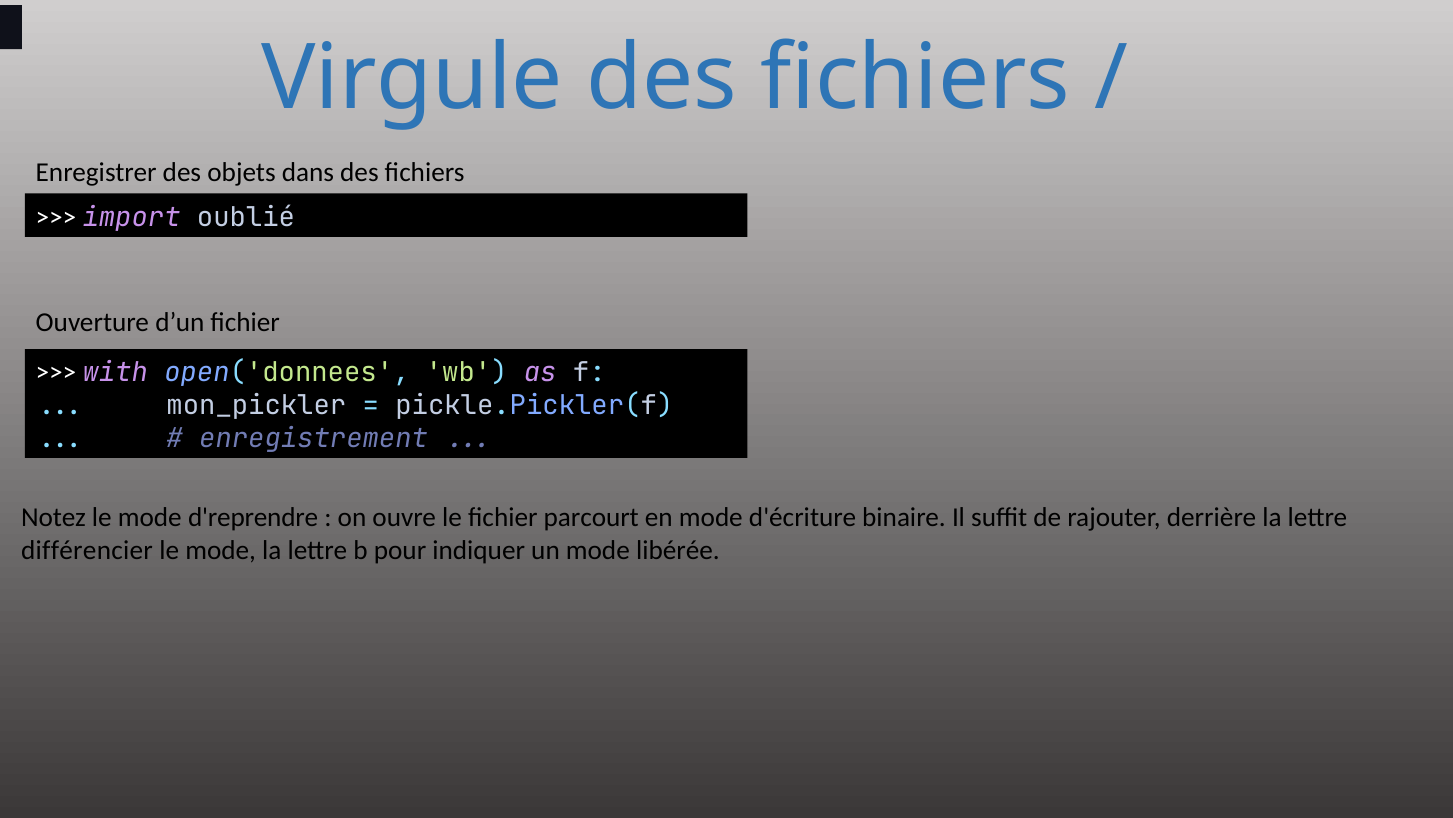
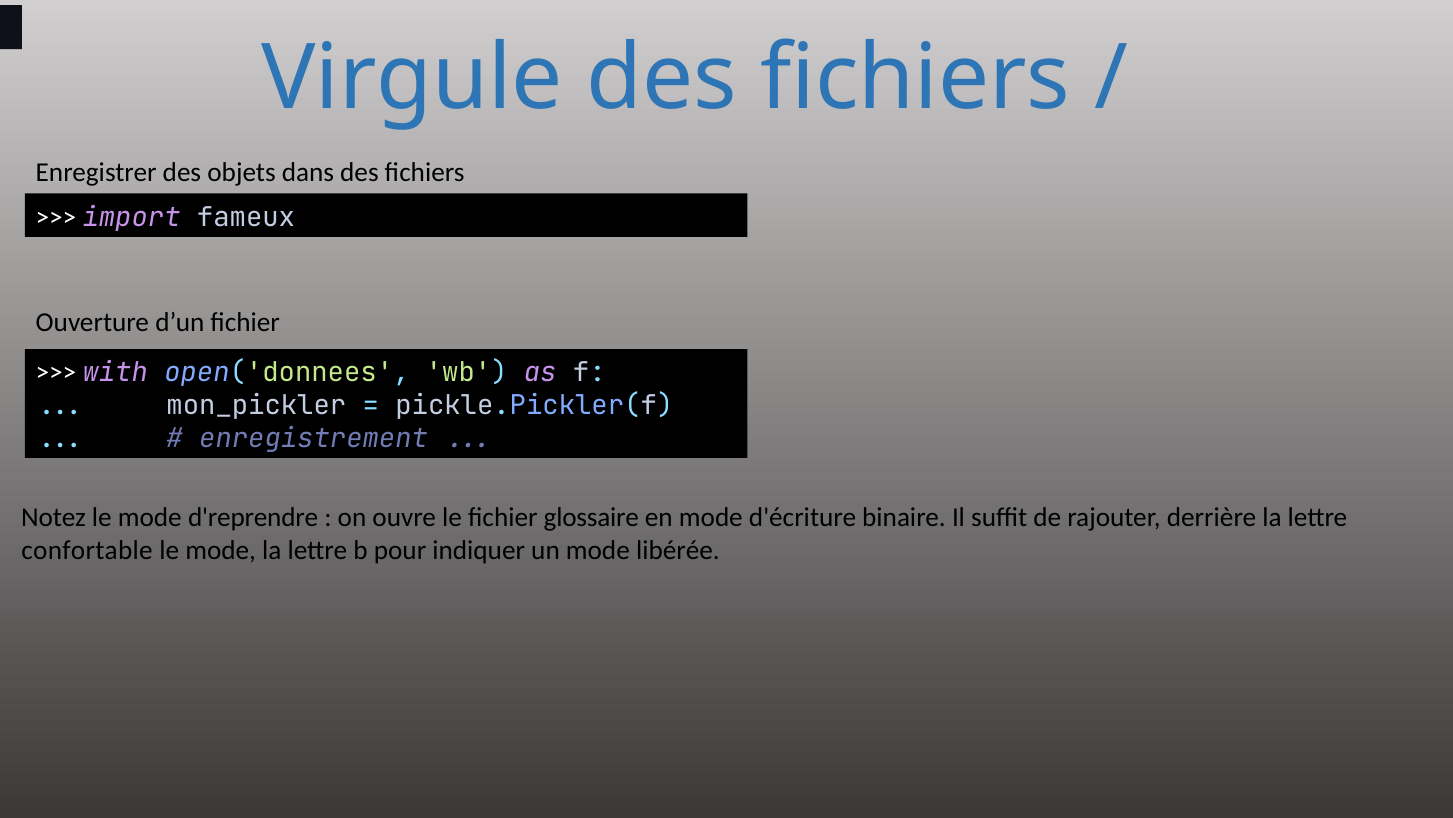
oublié: oublié -> fameux
parcourt: parcourt -> glossaire
différencier: différencier -> confortable
